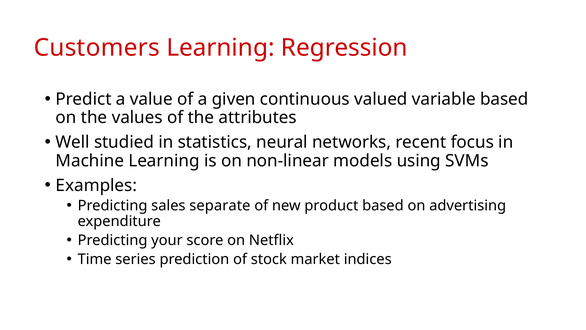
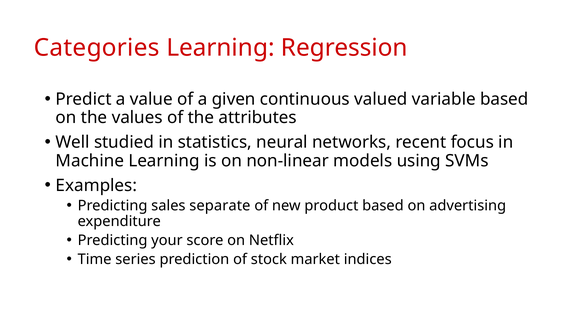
Customers: Customers -> Categories
